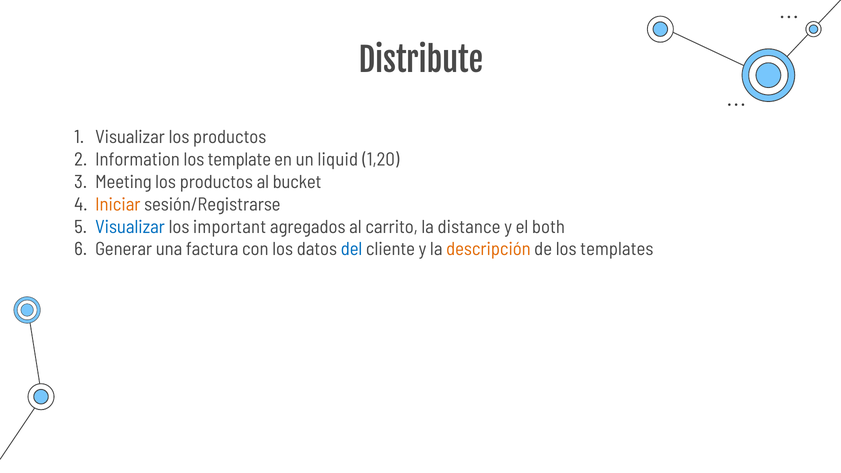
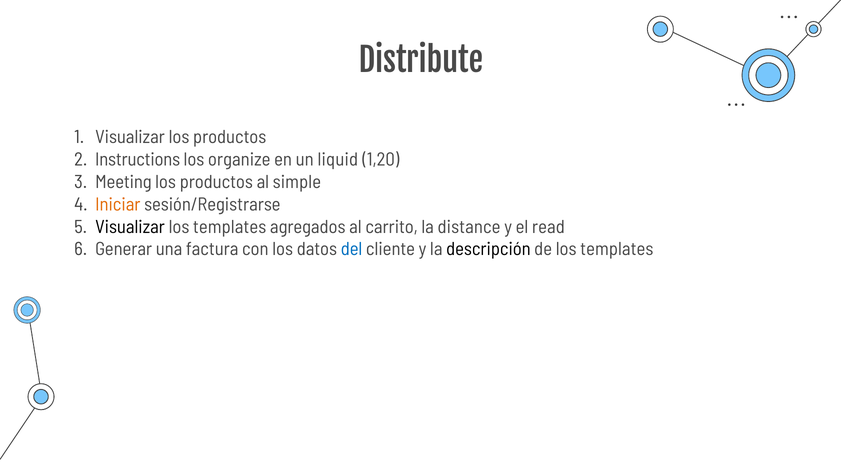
Information: Information -> Instructions
template: template -> organize
bucket: bucket -> simple
Visualizar at (130, 227) colour: blue -> black
important at (230, 227): important -> templates
both: both -> read
descripción colour: orange -> black
